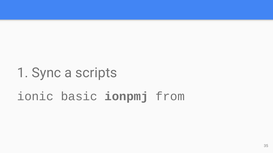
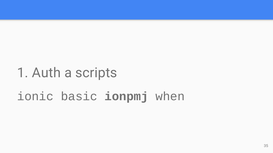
Sync: Sync -> Auth
from: from -> when
